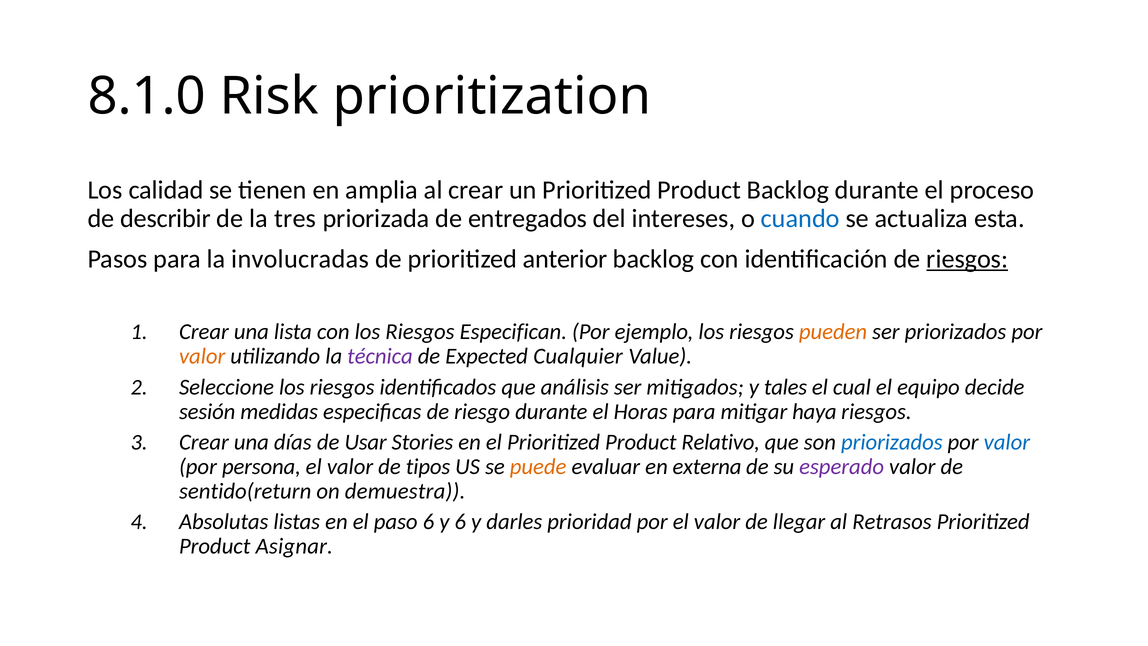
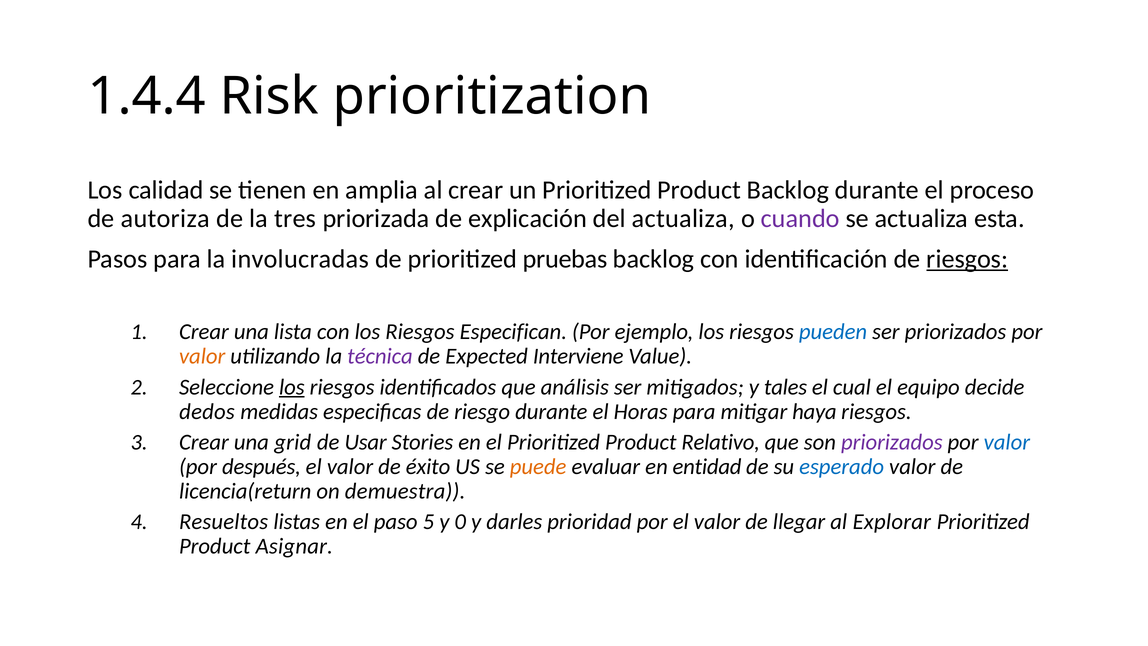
8.1.0: 8.1.0 -> 1.4.4
describir: describir -> autoriza
entregados: entregados -> explicación
del intereses: intereses -> actualiza
cuando colour: blue -> purple
anterior: anterior -> pruebas
pueden colour: orange -> blue
Cualquier: Cualquier -> Interviene
los at (292, 387) underline: none -> present
sesión: sesión -> dedos
días: días -> grid
priorizados at (892, 442) colour: blue -> purple
persona: persona -> después
tipos: tipos -> éxito
externa: externa -> entidad
esperado colour: purple -> blue
sentido(return: sentido(return -> licencia(return
Absolutas: Absolutas -> Resueltos
paso 6: 6 -> 5
y 6: 6 -> 0
Retrasos: Retrasos -> Explorar
